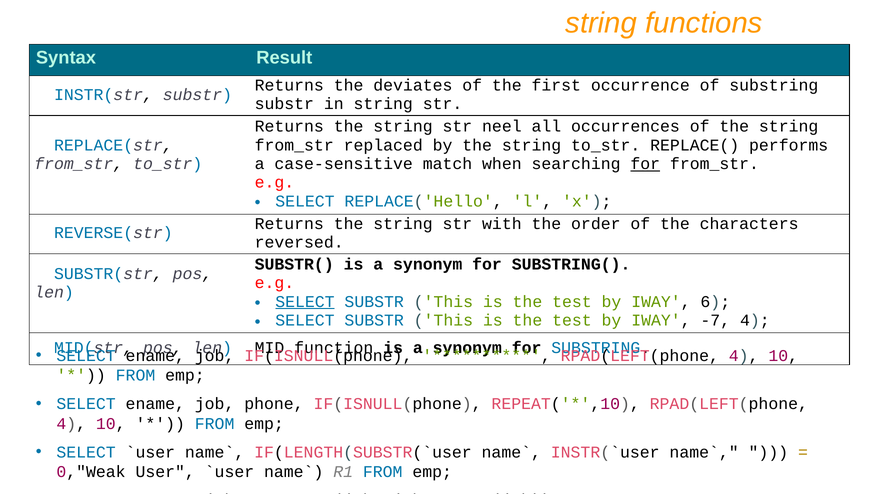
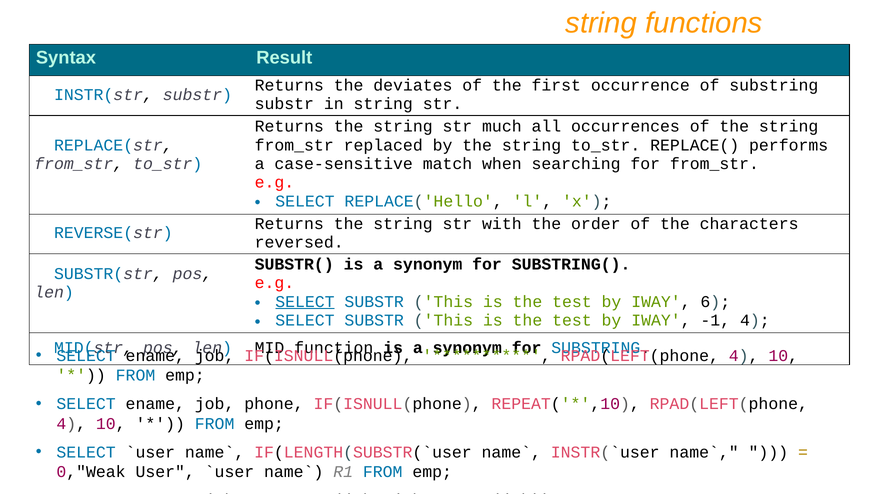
neel: neel -> much
for at (645, 164) underline: present -> none
-7: -7 -> -1
